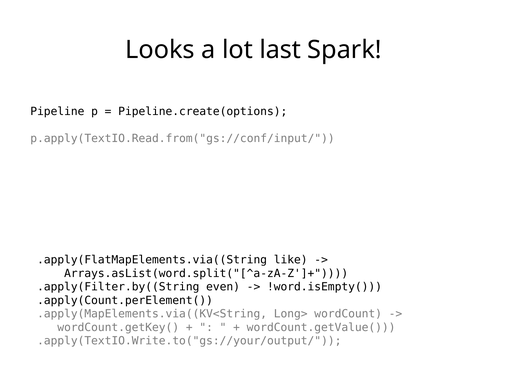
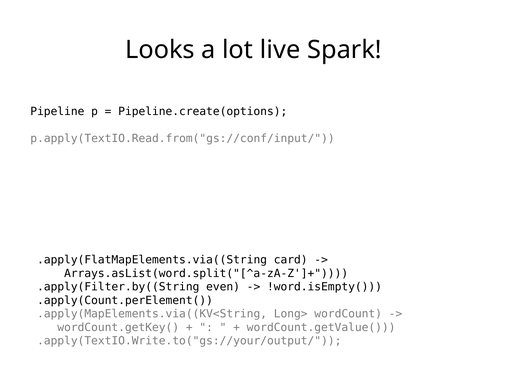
last: last -> live
like: like -> card
